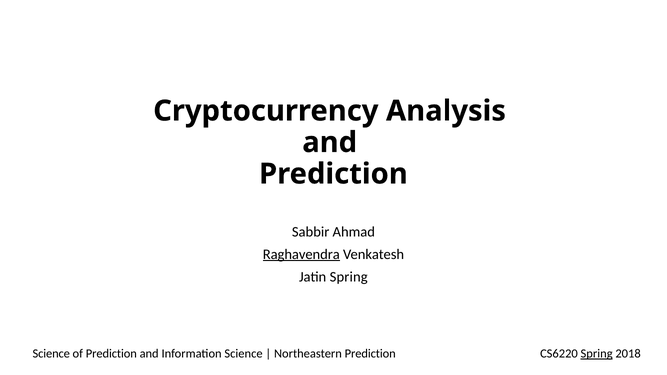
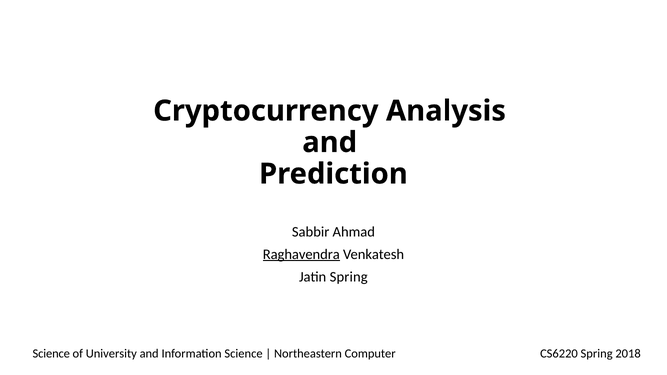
of Prediction: Prediction -> University
Northeastern Prediction: Prediction -> Computer
Spring at (597, 354) underline: present -> none
